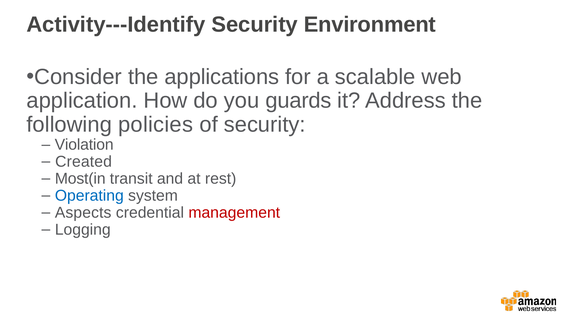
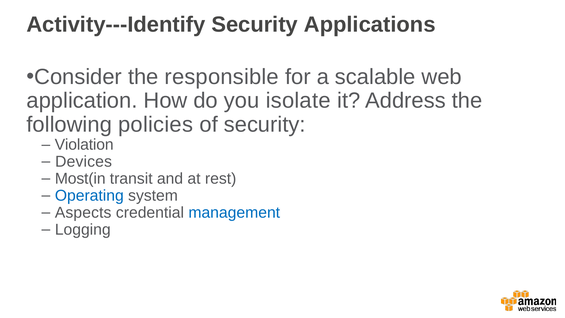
Environment: Environment -> Applications
applications: applications -> responsible
guards: guards -> isolate
Created: Created -> Devices
management colour: red -> blue
